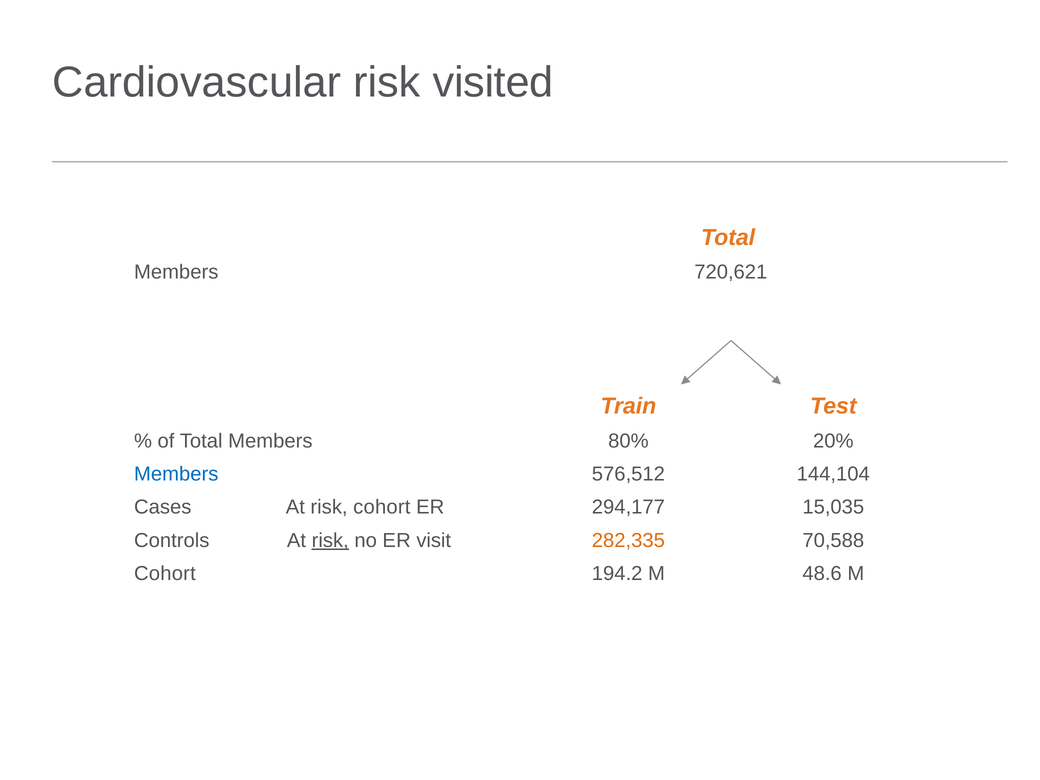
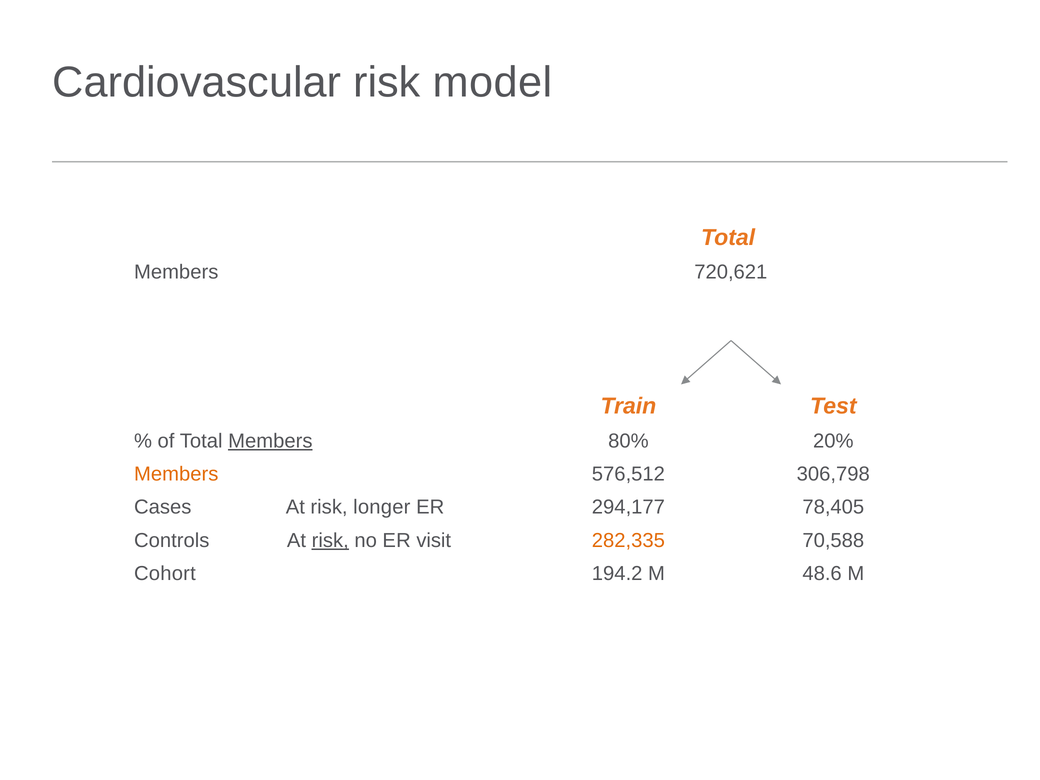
visited: visited -> model
Members at (270, 441) underline: none -> present
Members at (176, 474) colour: blue -> orange
144,104: 144,104 -> 306,798
risk cohort: cohort -> longer
15,035: 15,035 -> 78,405
